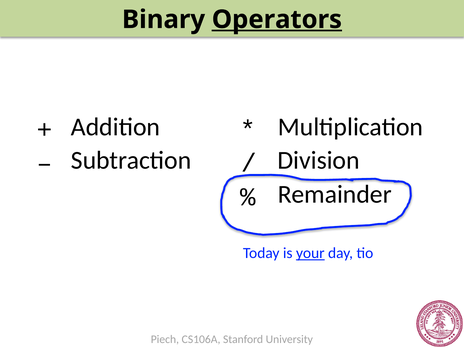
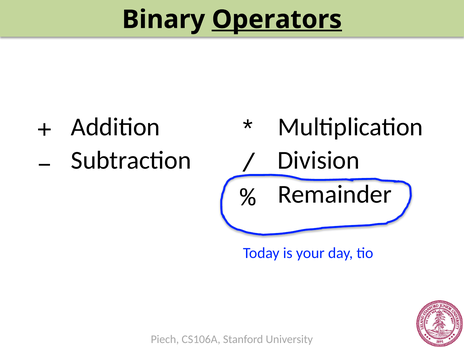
your underline: present -> none
